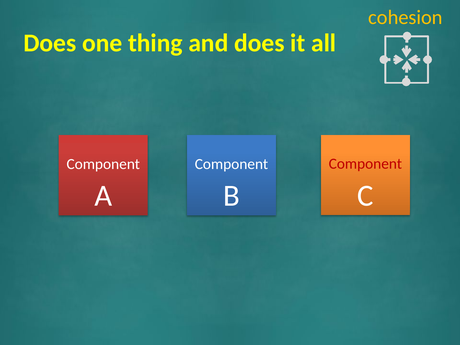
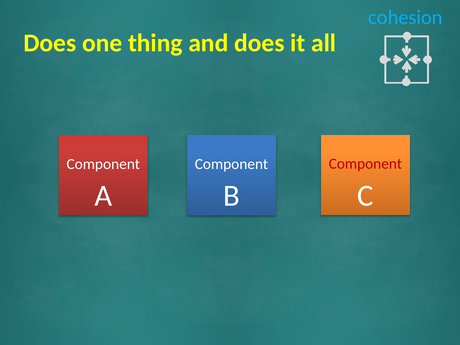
cohesion colour: yellow -> light blue
